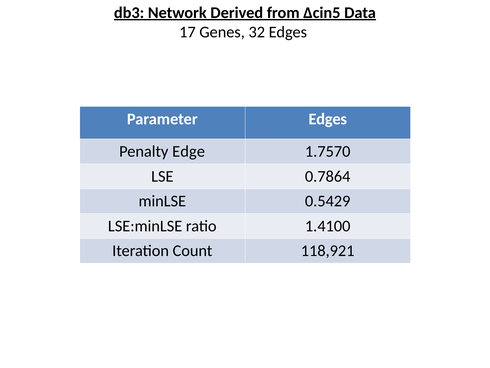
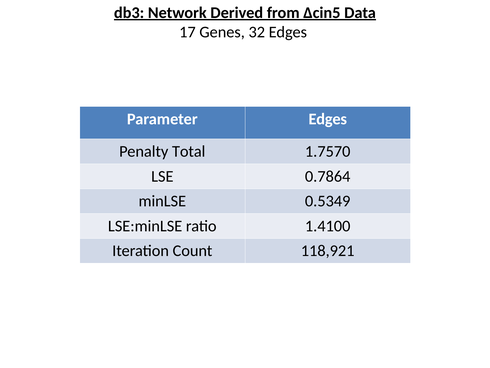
Edge: Edge -> Total
0.5429: 0.5429 -> 0.5349
